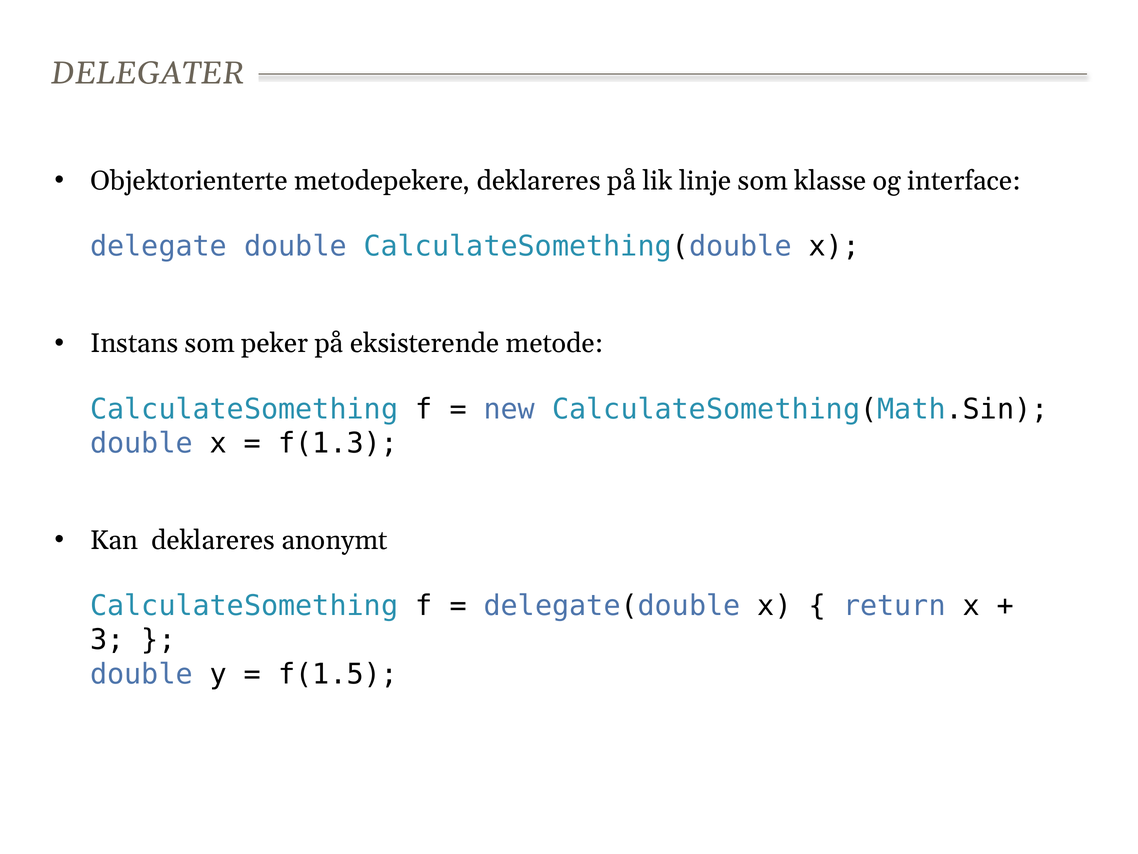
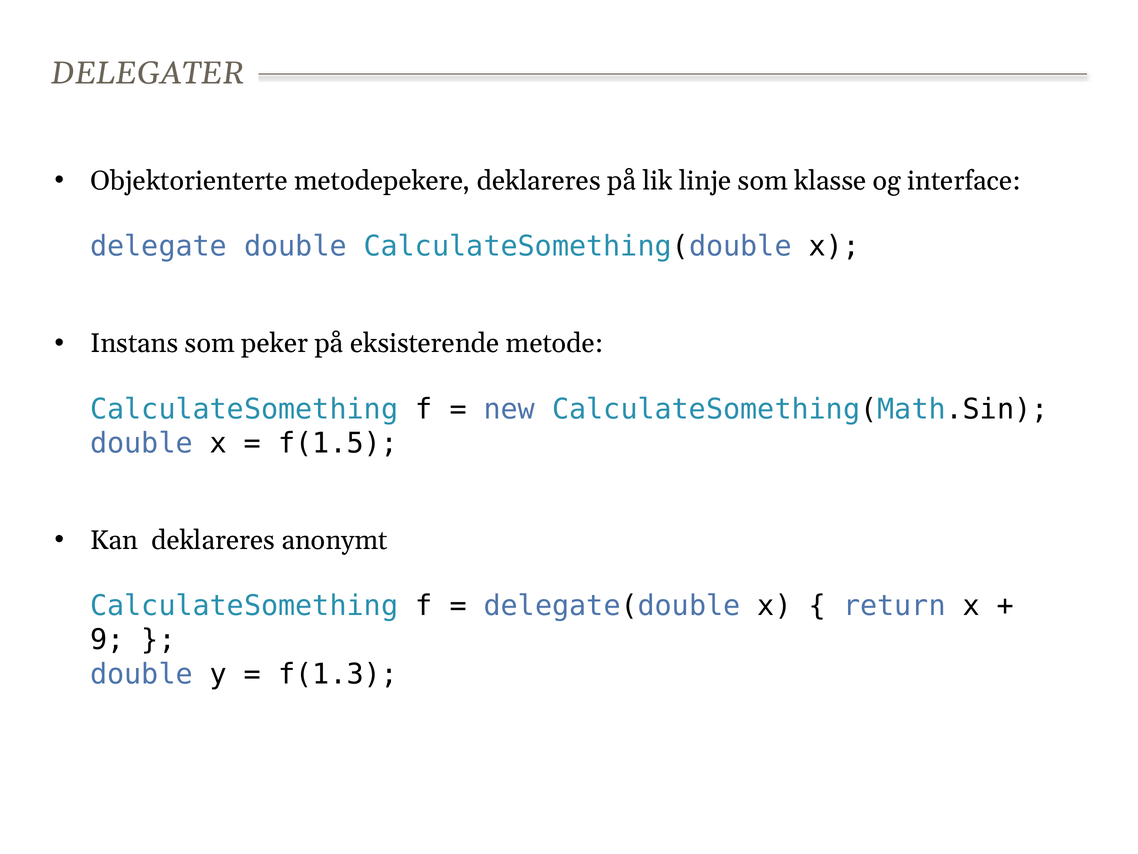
f(1.3: f(1.3 -> f(1.5
3: 3 -> 9
f(1.5: f(1.5 -> f(1.3
